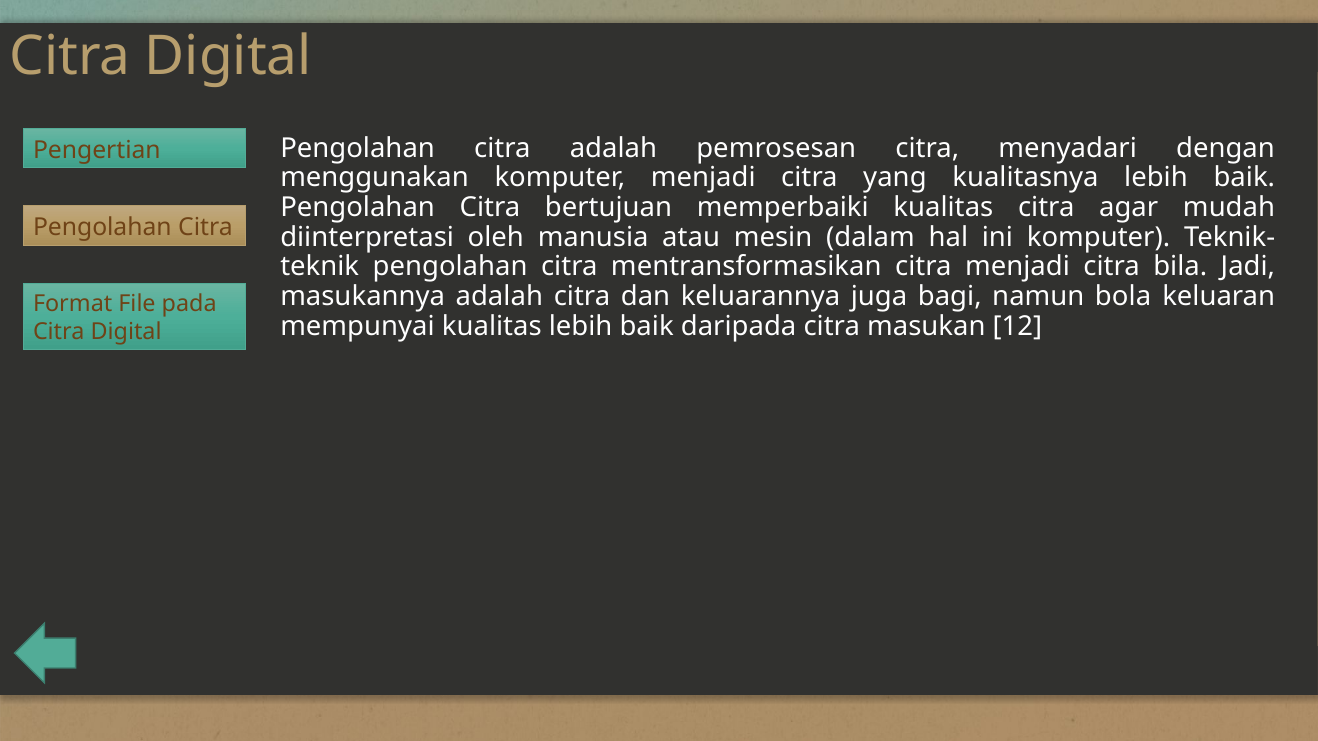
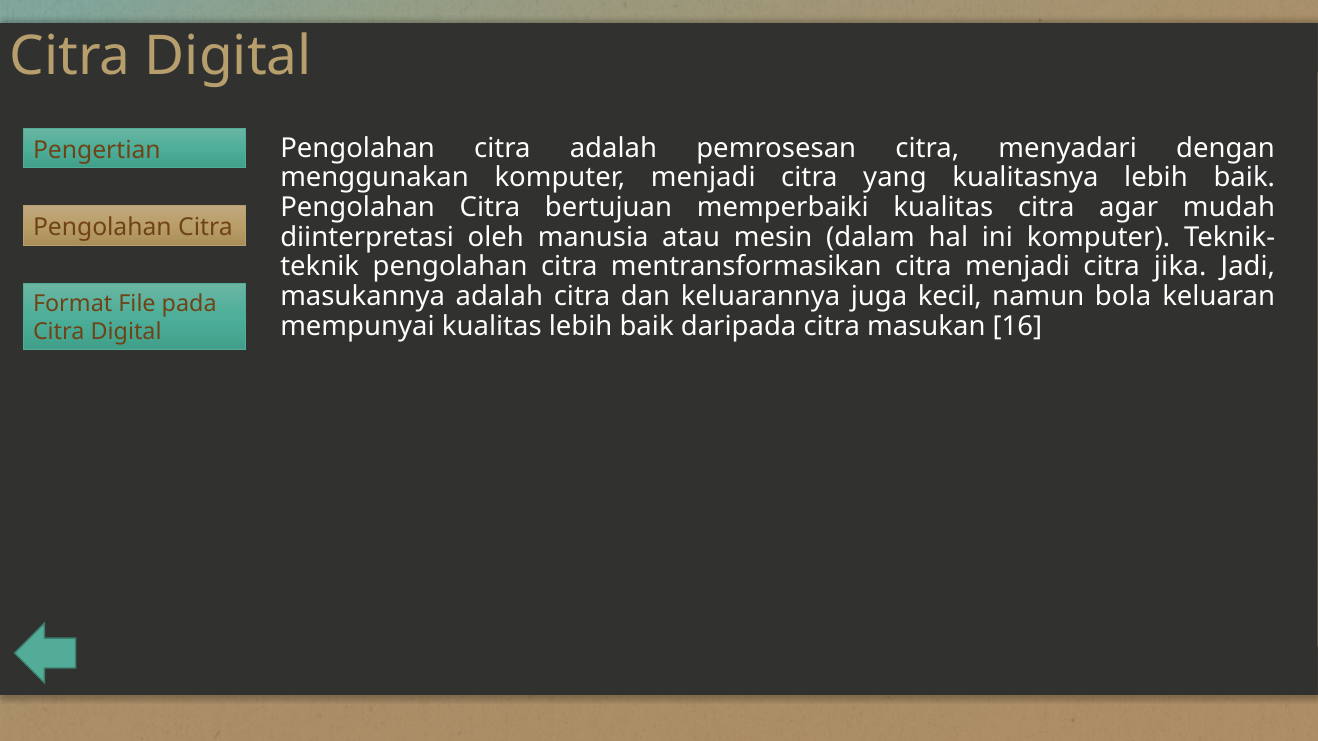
bila: bila -> jika
bagi: bagi -> kecil
12: 12 -> 16
